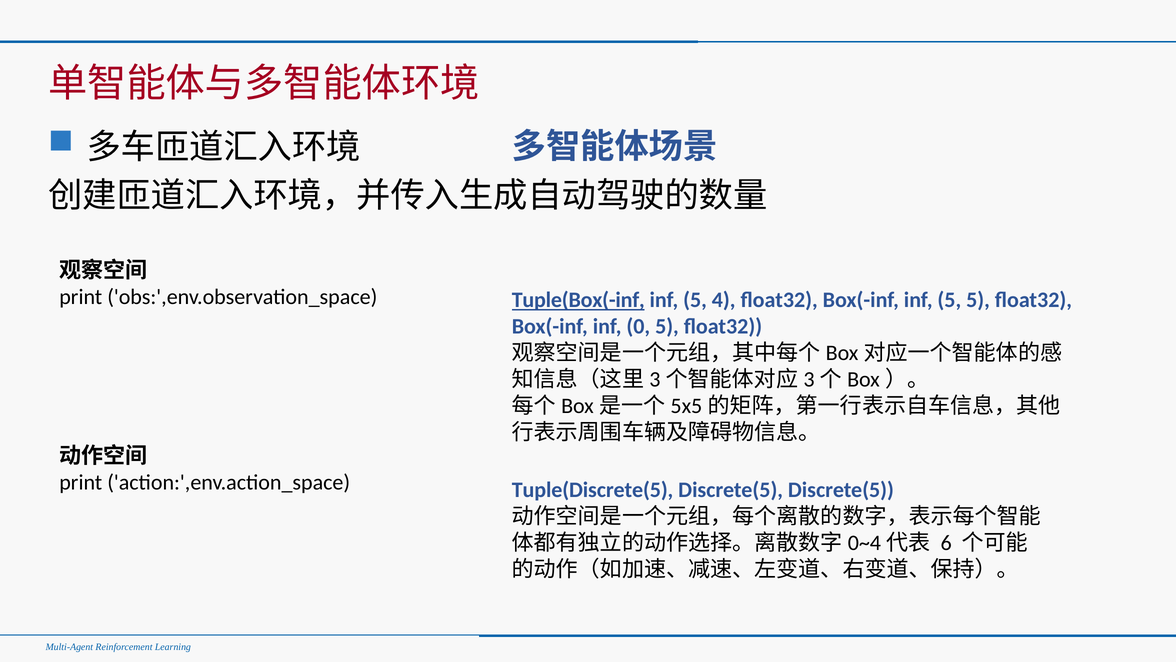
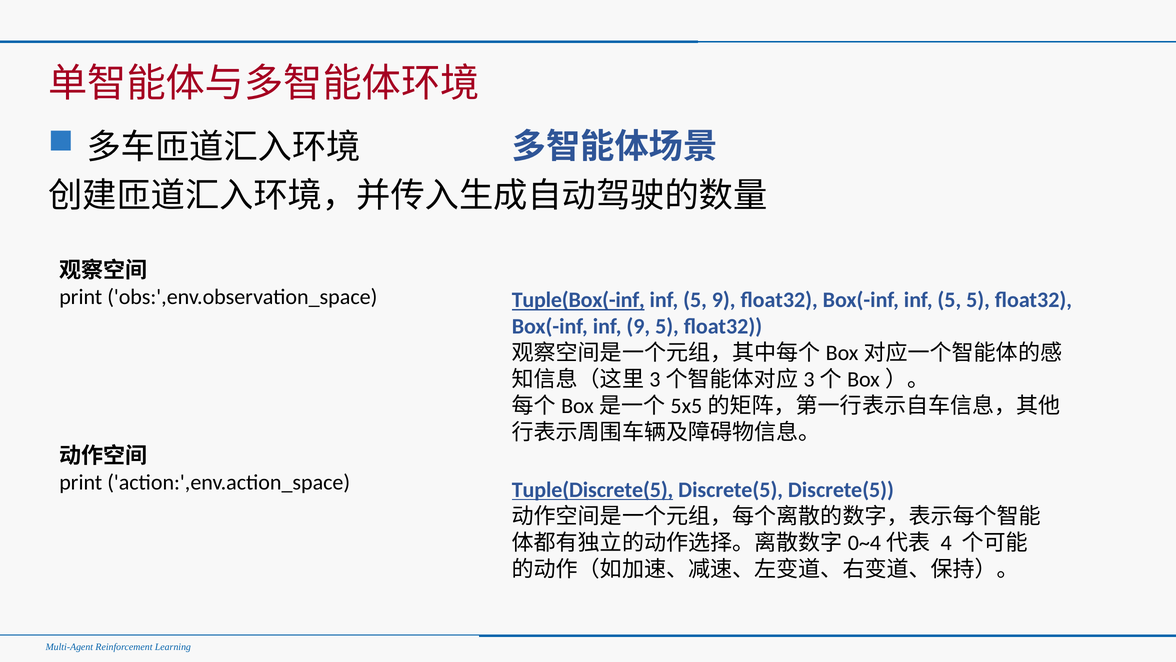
5 4: 4 -> 9
inf 0: 0 -> 9
Tuple(Discrete(5 underline: none -> present
6: 6 -> 4
